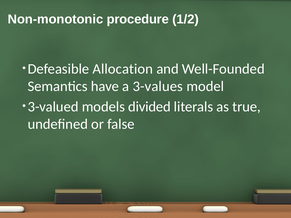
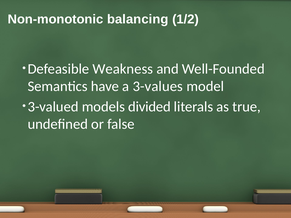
procedure: procedure -> balancing
Allocation: Allocation -> Weakness
